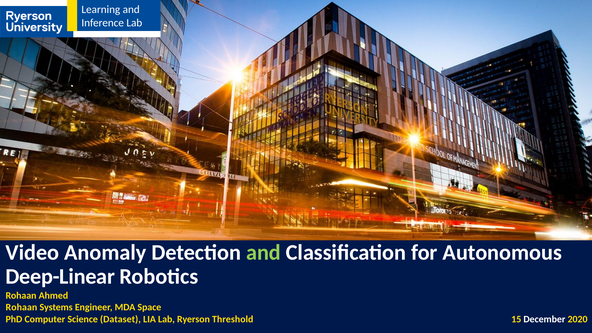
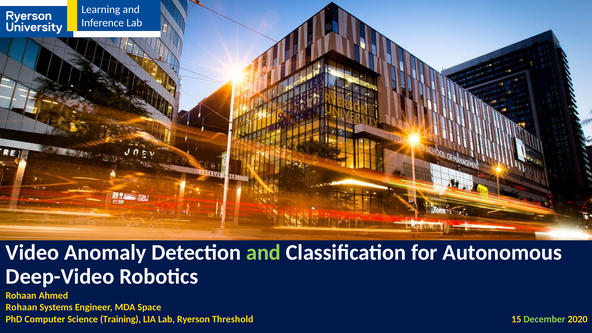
Deep-Linear: Deep-Linear -> Deep-Video
Dataset: Dataset -> Training
December colour: white -> light green
